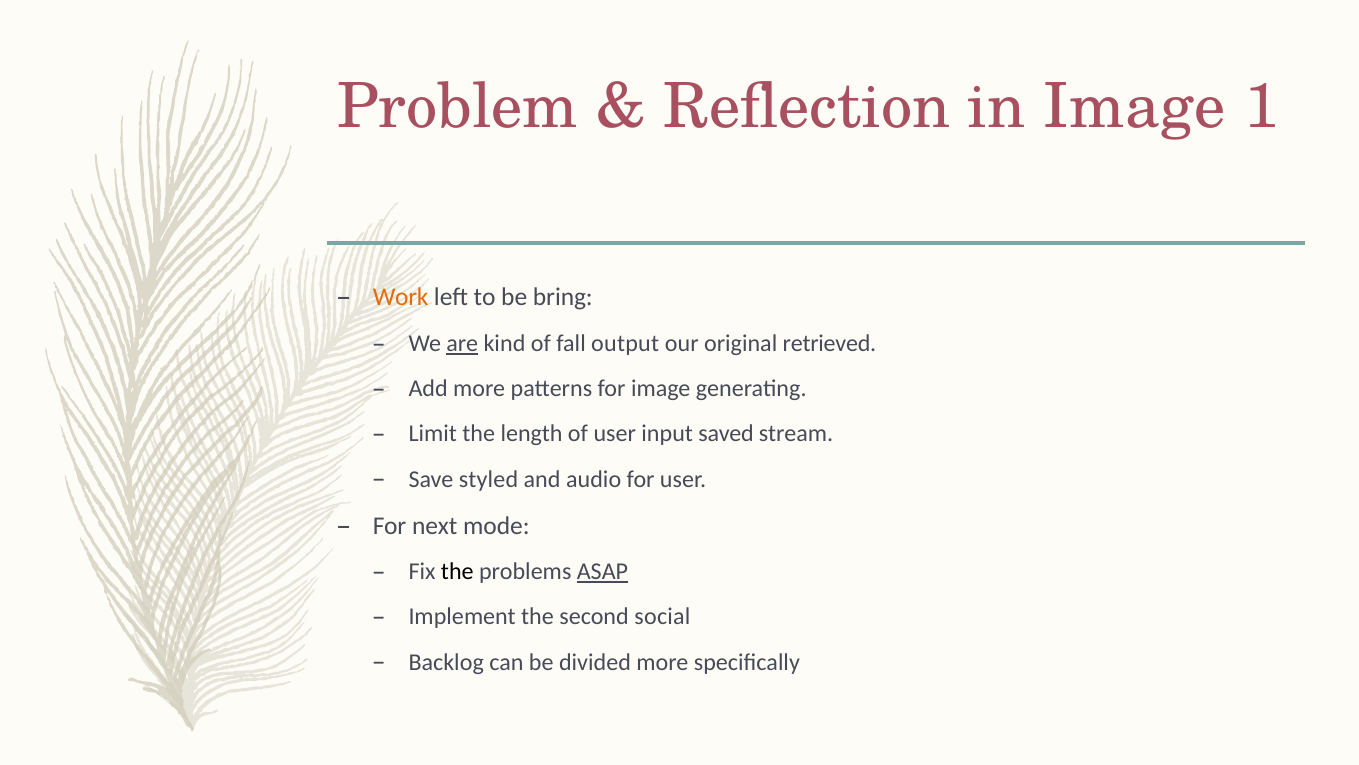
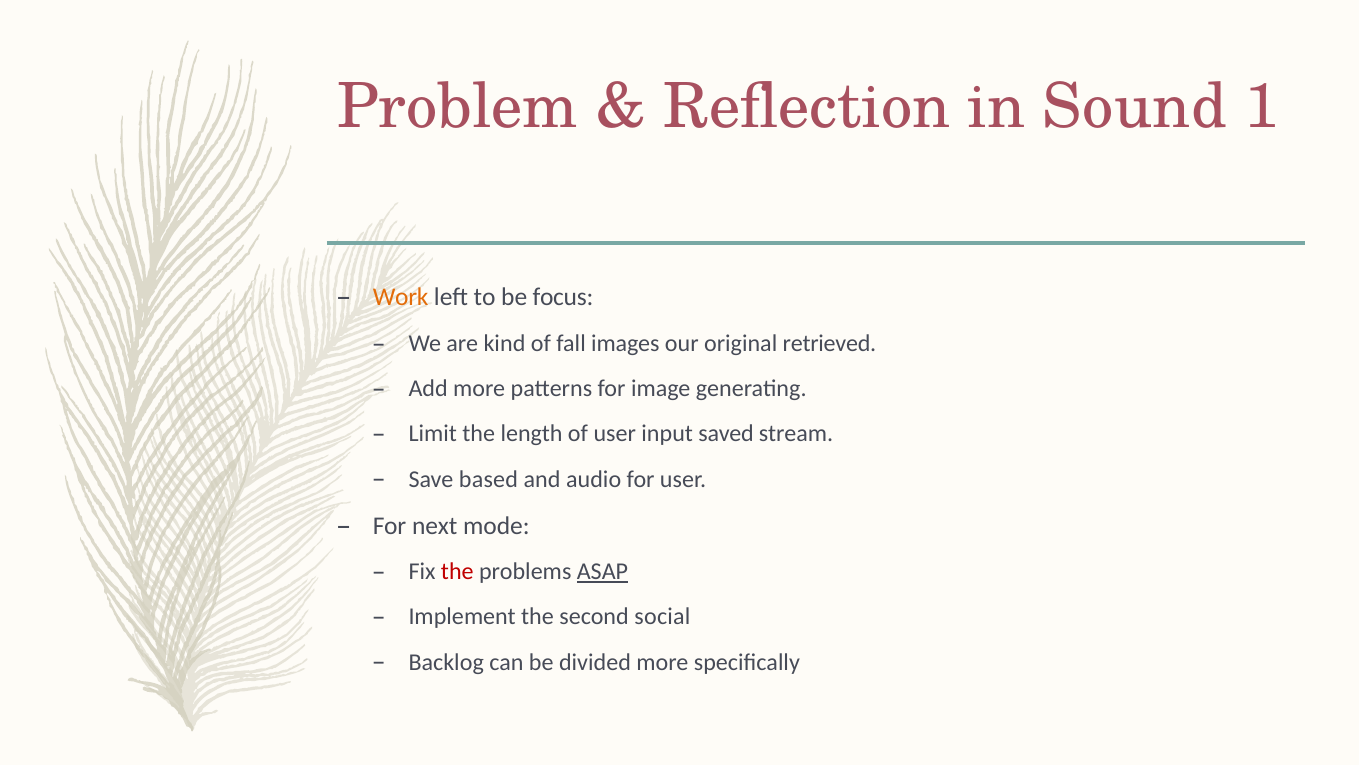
in Image: Image -> Sound
bring: bring -> focus
are underline: present -> none
output: output -> images
styled: styled -> based
the at (457, 571) colour: black -> red
